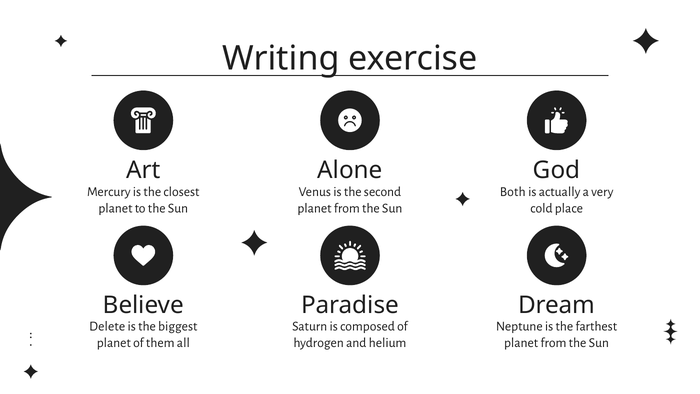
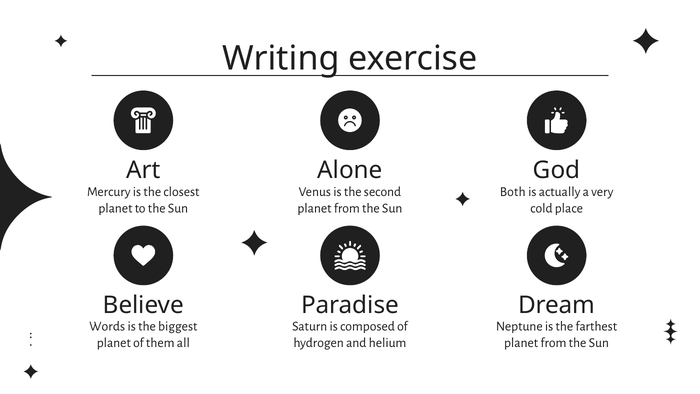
Delete: Delete -> Words
